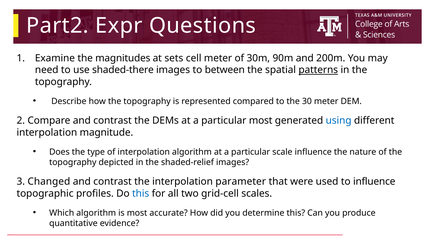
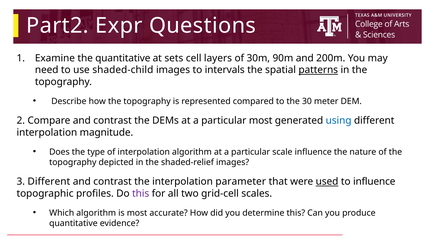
the magnitudes: magnitudes -> quantitative
cell meter: meter -> layers
shaded-there: shaded-there -> shaded-child
between: between -> intervals
3 Changed: Changed -> Different
used underline: none -> present
this at (141, 193) colour: blue -> purple
